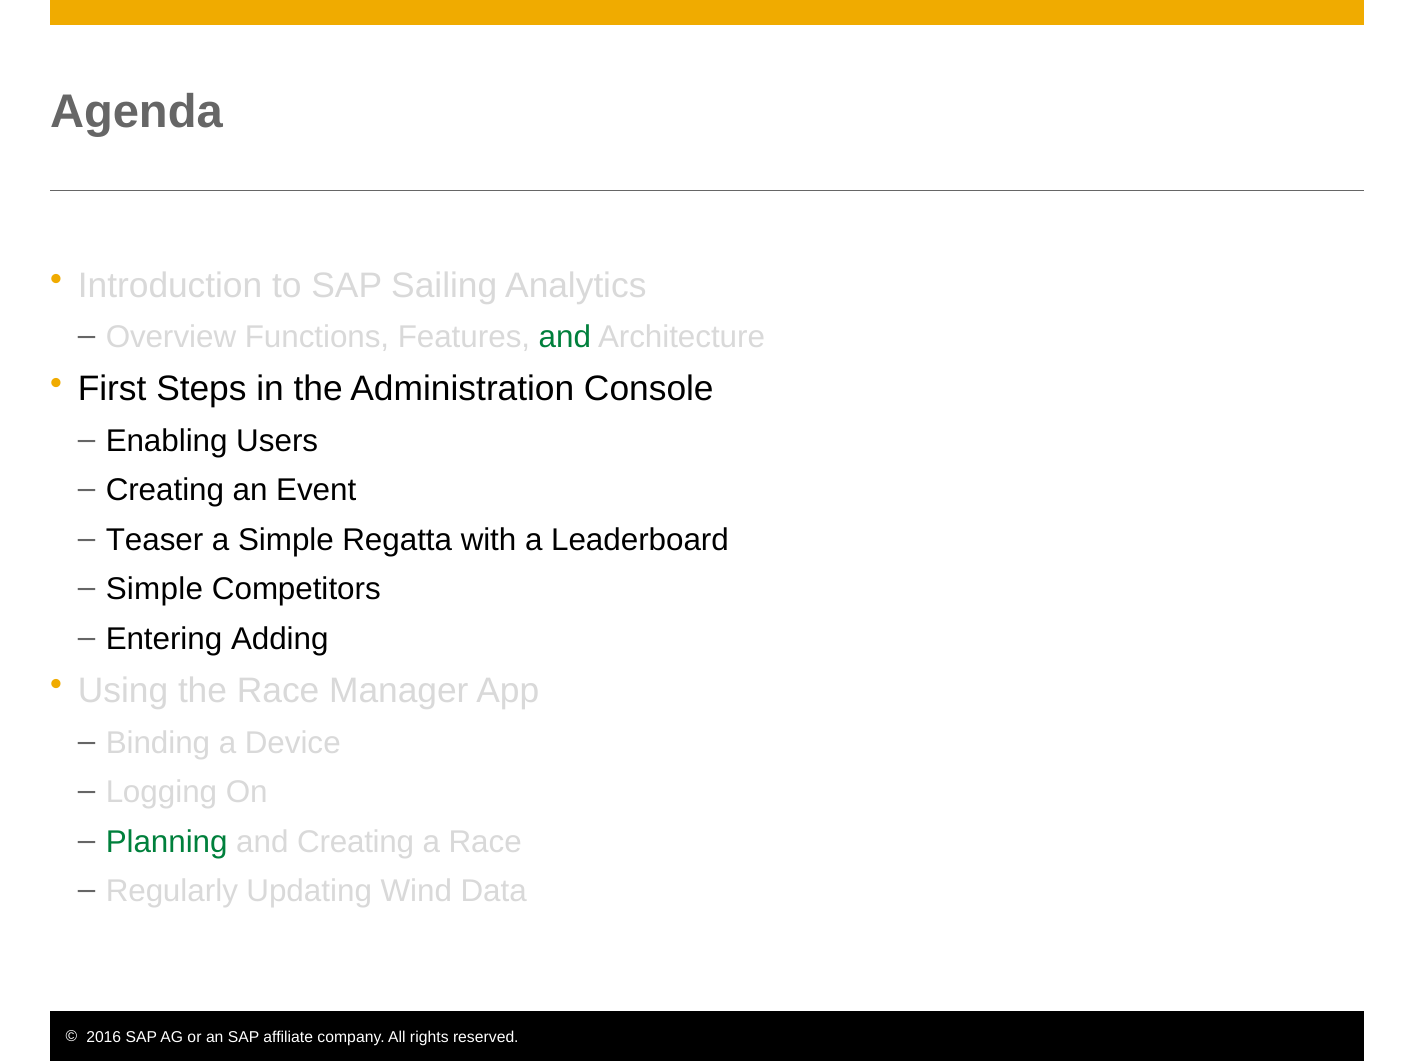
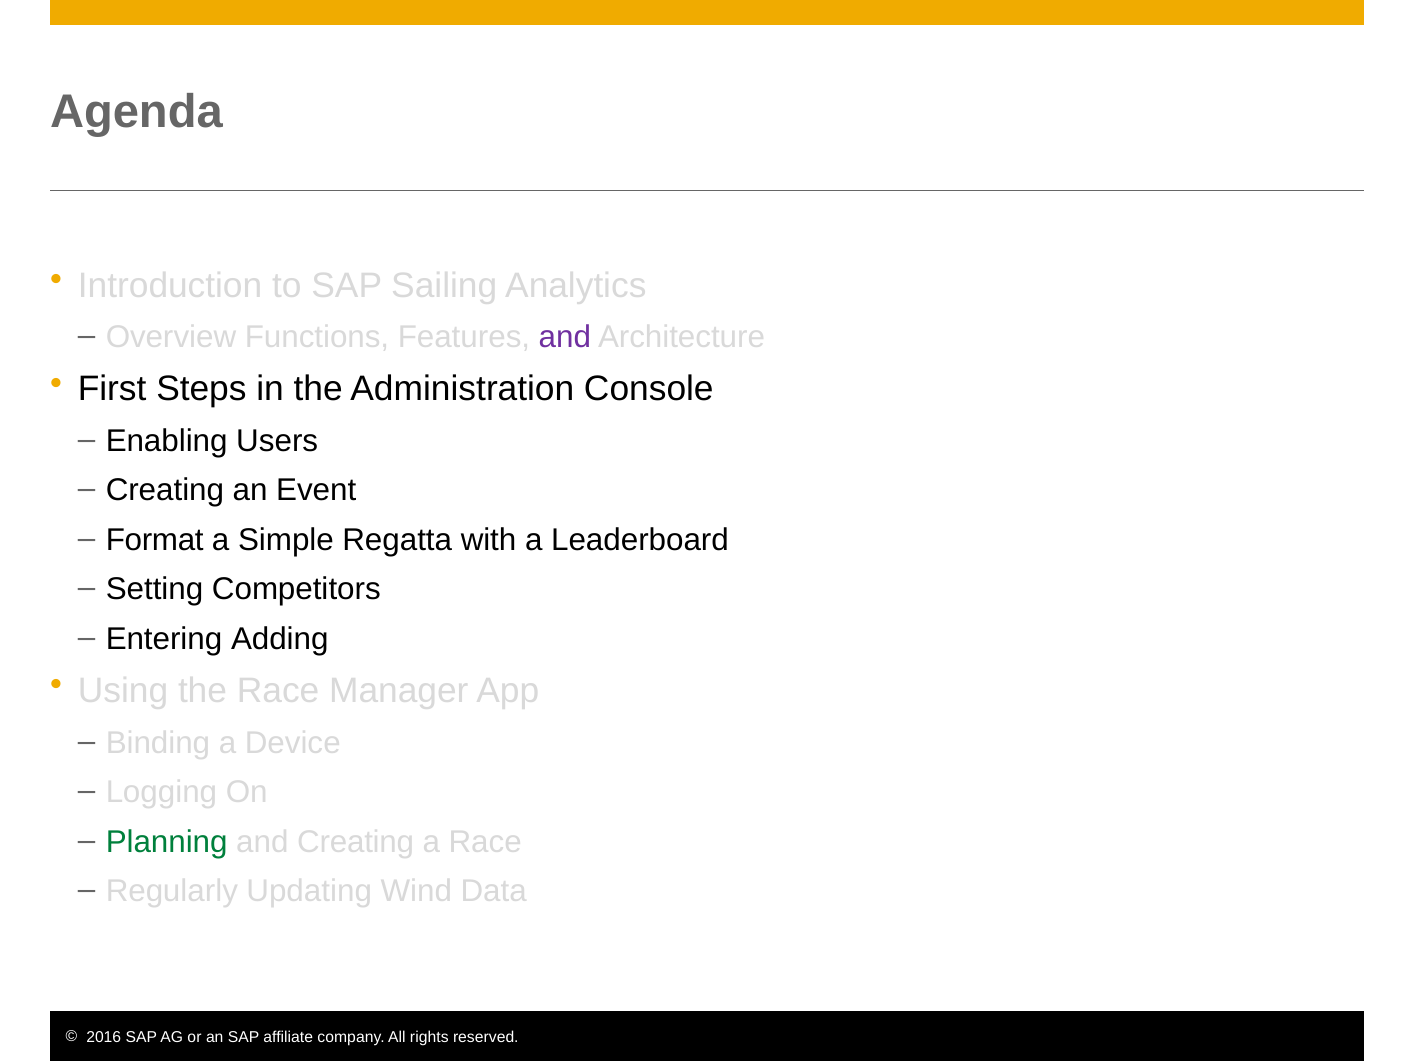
and at (565, 337) colour: green -> purple
Teaser: Teaser -> Format
Simple at (154, 589): Simple -> Setting
